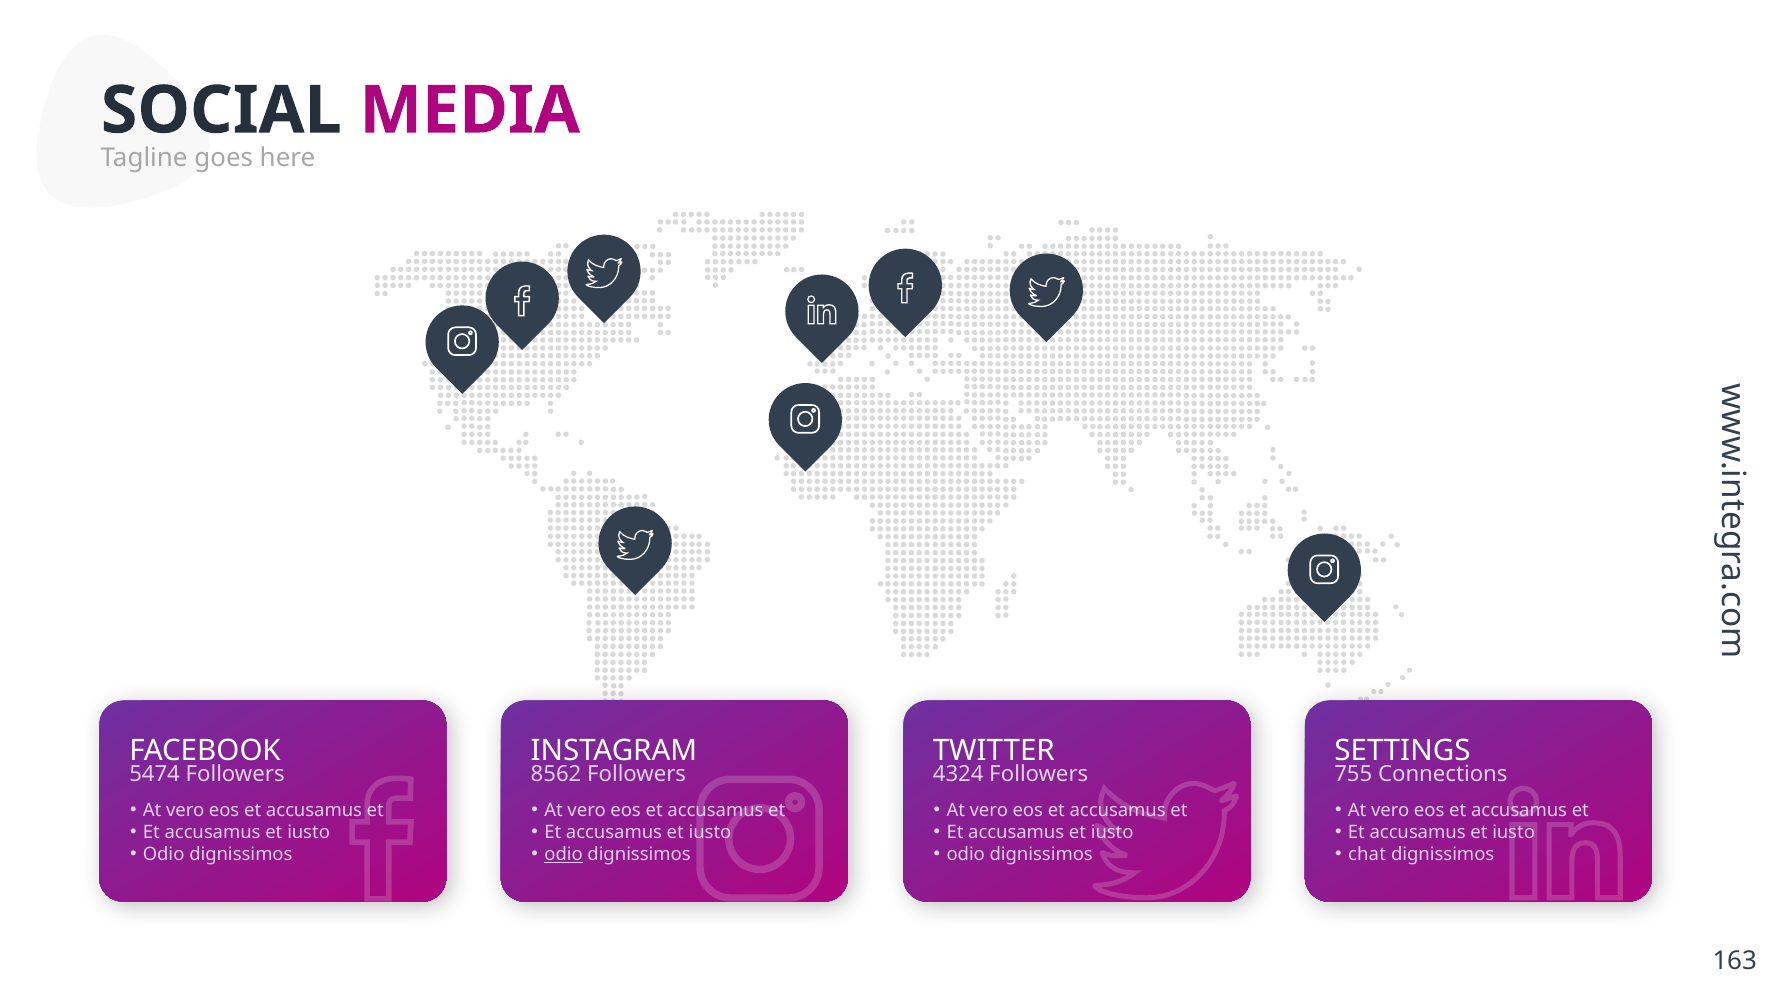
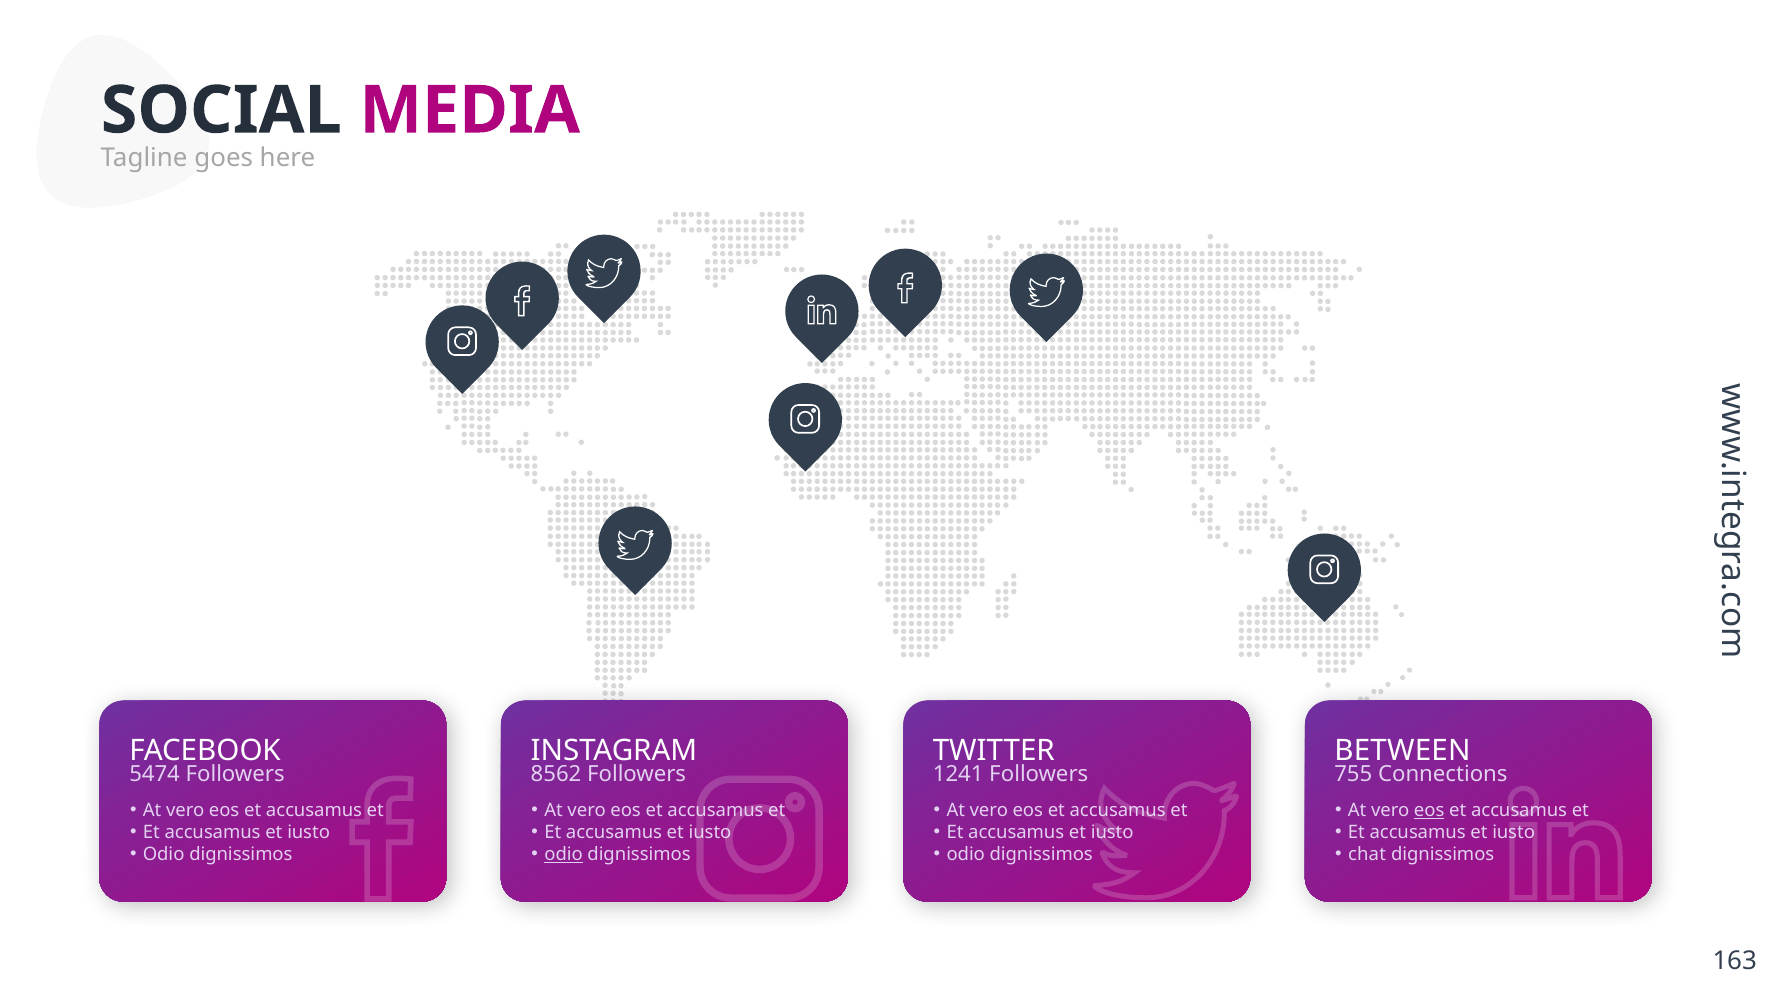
SETTINGS: SETTINGS -> BETWEEN
4324: 4324 -> 1241
eos at (1429, 810) underline: none -> present
